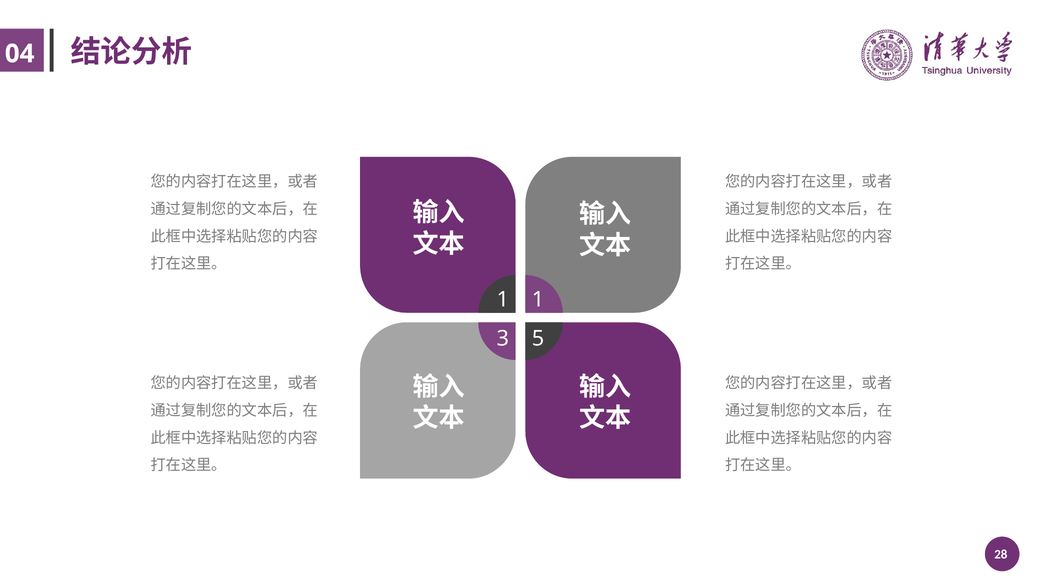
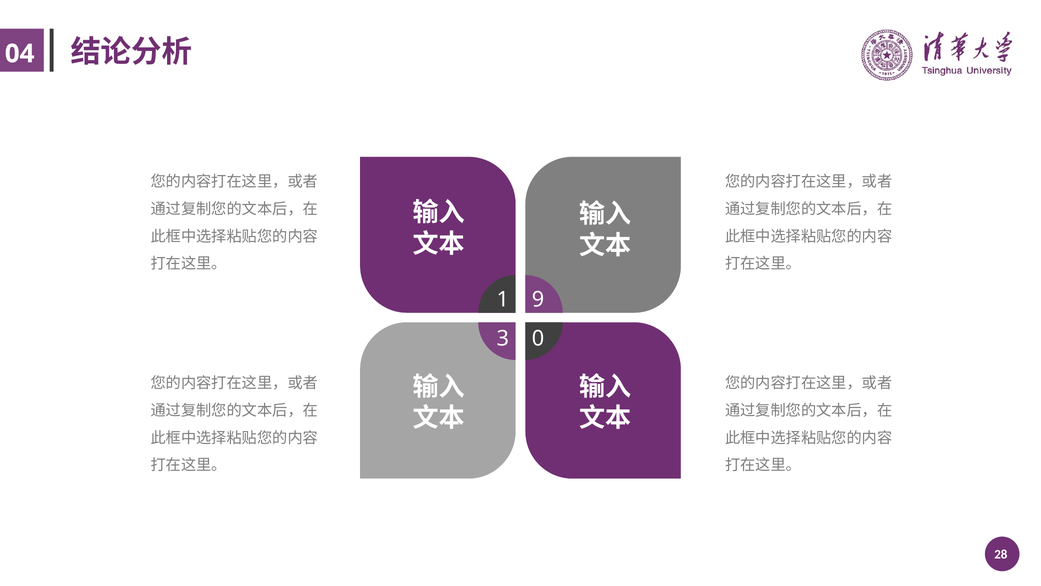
1 1: 1 -> 9
5: 5 -> 0
